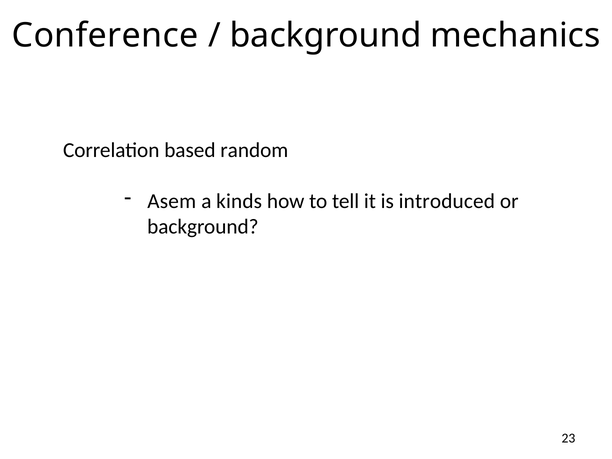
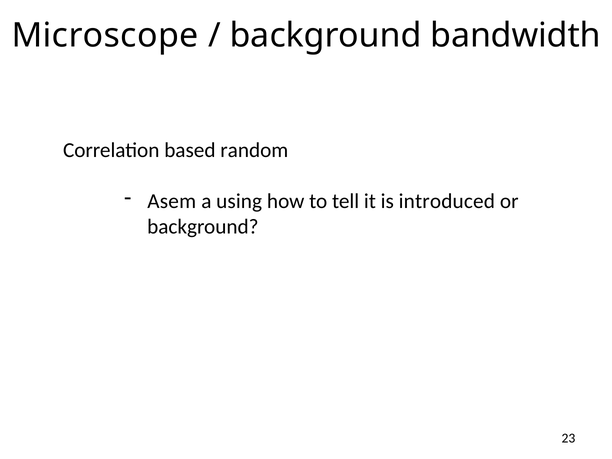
Conference: Conference -> Microscope
mechanics: mechanics -> bandwidth
kinds: kinds -> using
